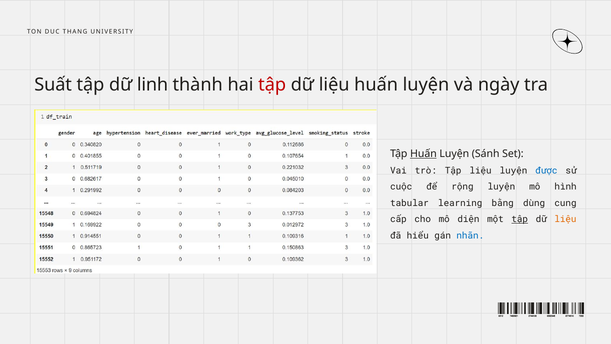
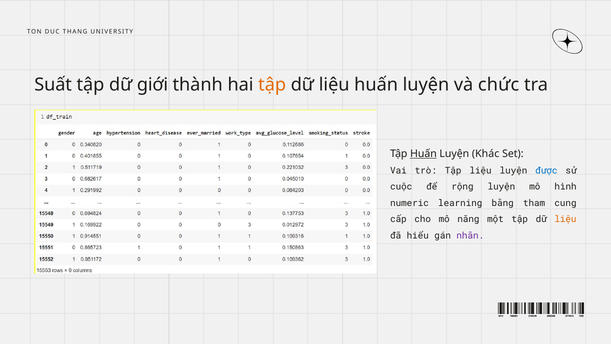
linh: linh -> giới
tập at (272, 85) colour: red -> orange
ngày: ngày -> chức
Sánh: Sánh -> Khác
tabular: tabular -> numeric
dùng: dùng -> tham
diện: diện -> năng
tập at (520, 219) underline: present -> none
nhãn colour: blue -> purple
